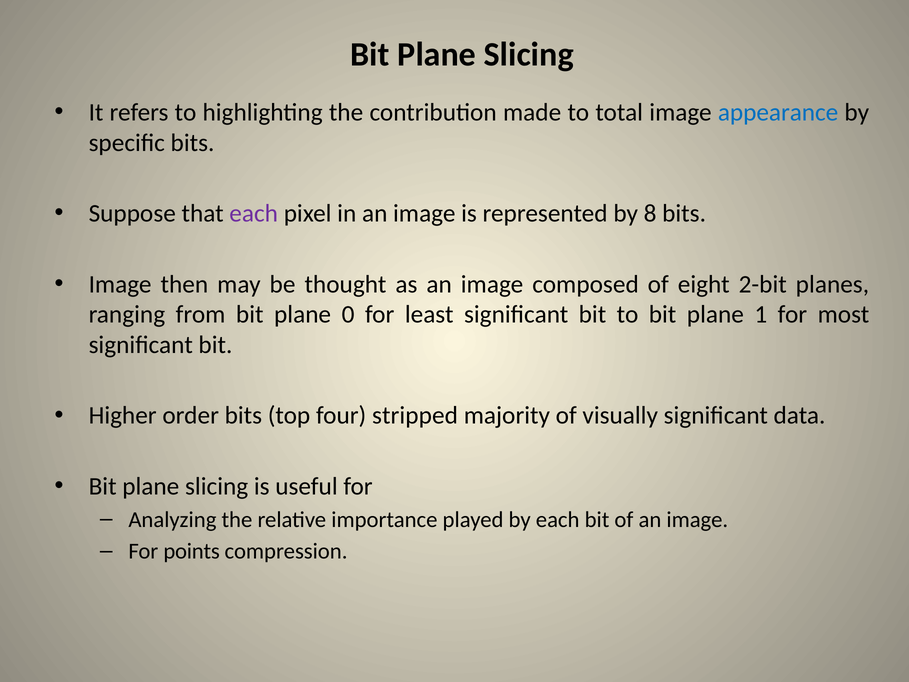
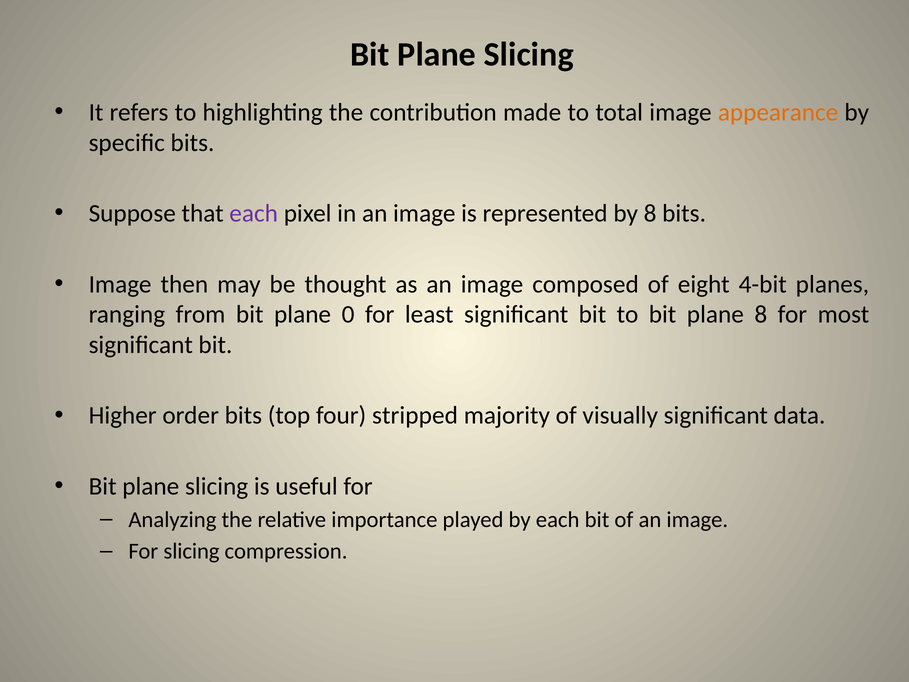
appearance colour: blue -> orange
2-bit: 2-bit -> 4-bit
plane 1: 1 -> 8
For points: points -> slicing
